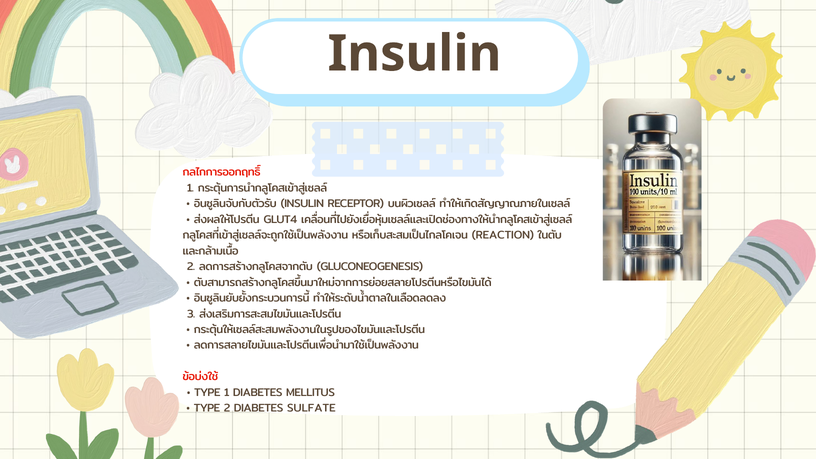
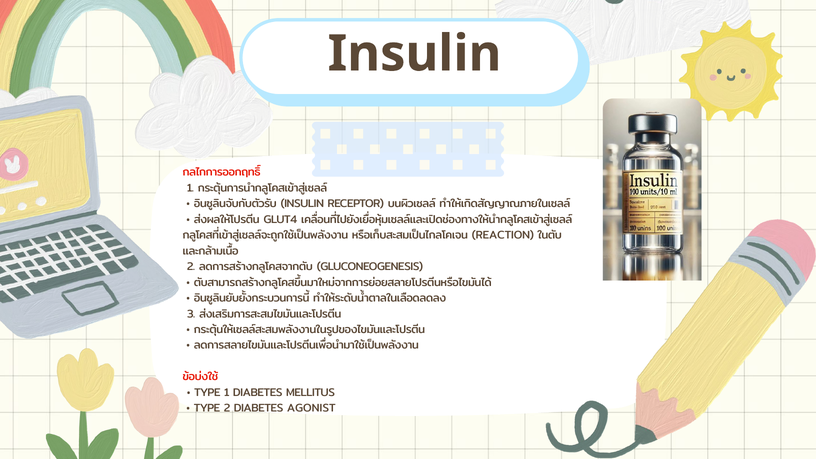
SULFATE: SULFATE -> AGONIST
